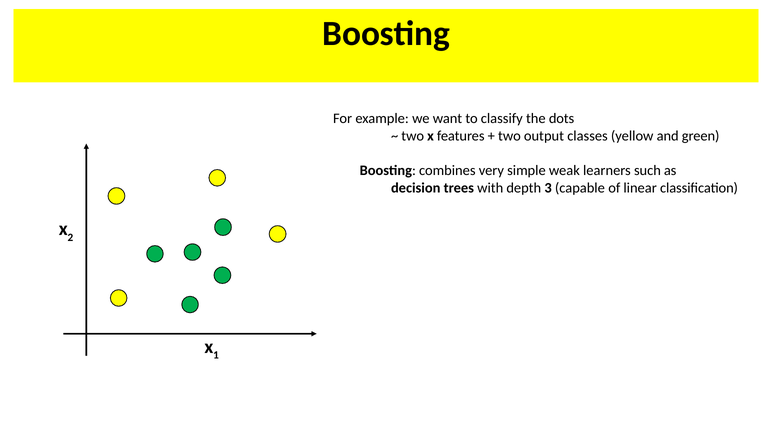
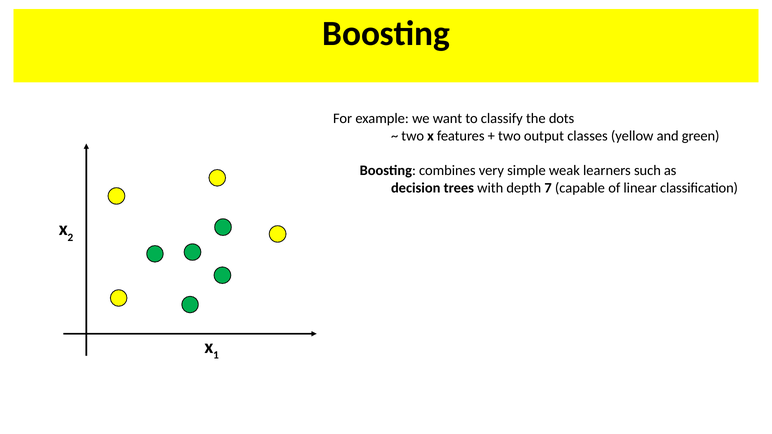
3: 3 -> 7
